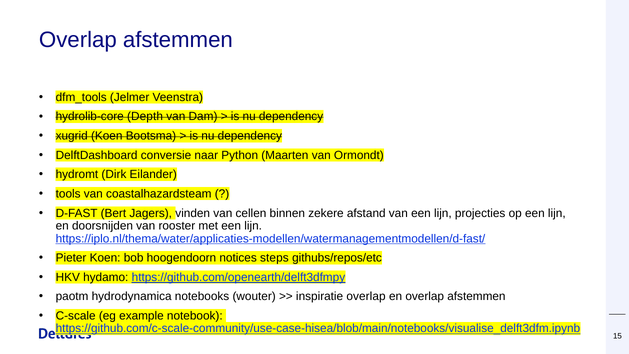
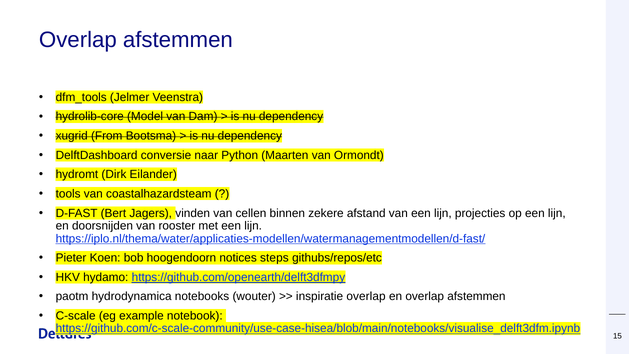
Depth: Depth -> Model
xugrid Koen: Koen -> From
